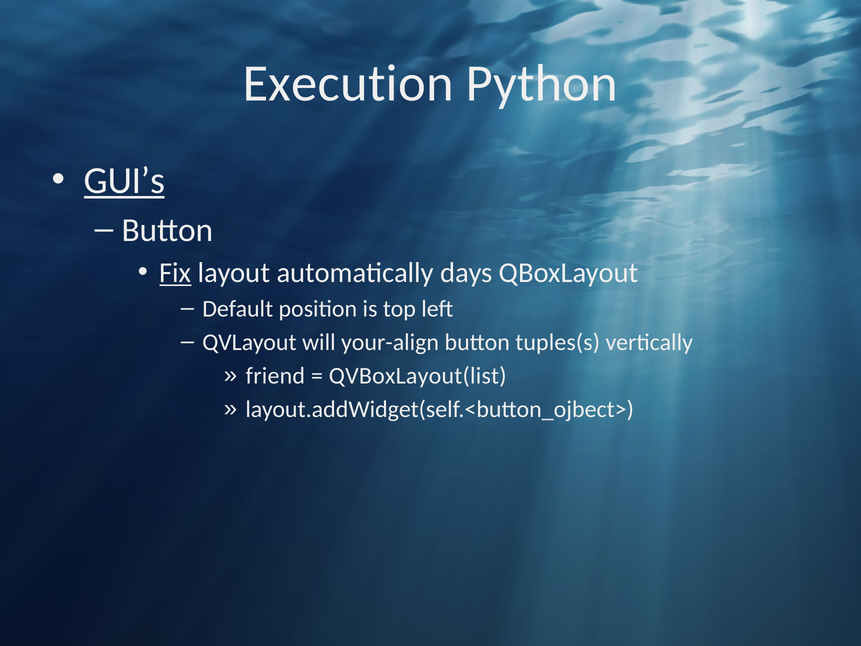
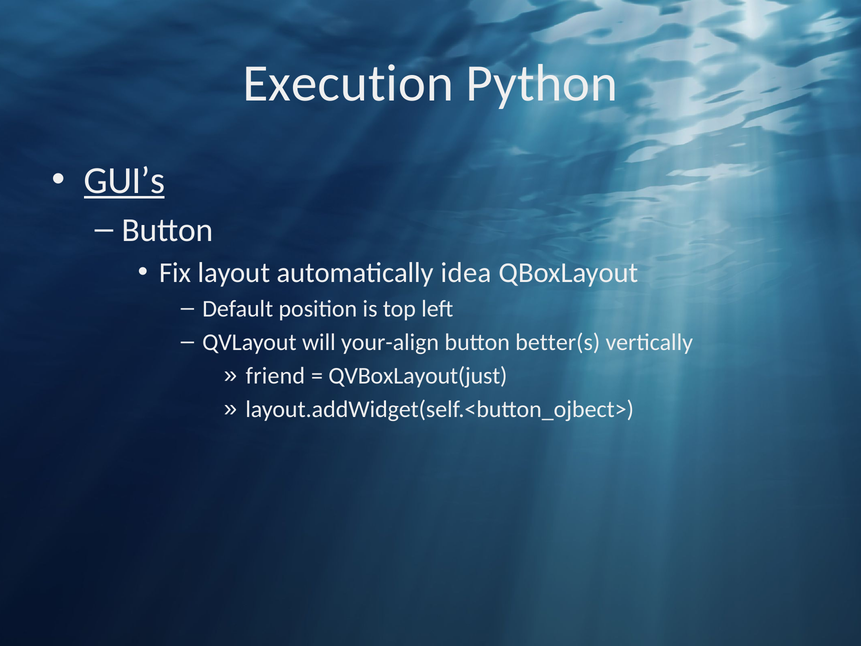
Fix underline: present -> none
days: days -> idea
tuples(s: tuples(s -> better(s
QVBoxLayout(list: QVBoxLayout(list -> QVBoxLayout(just
